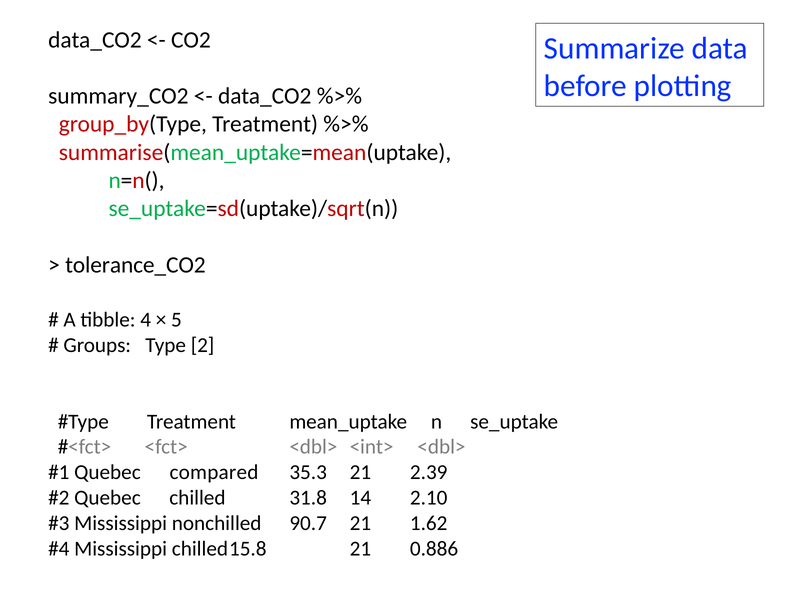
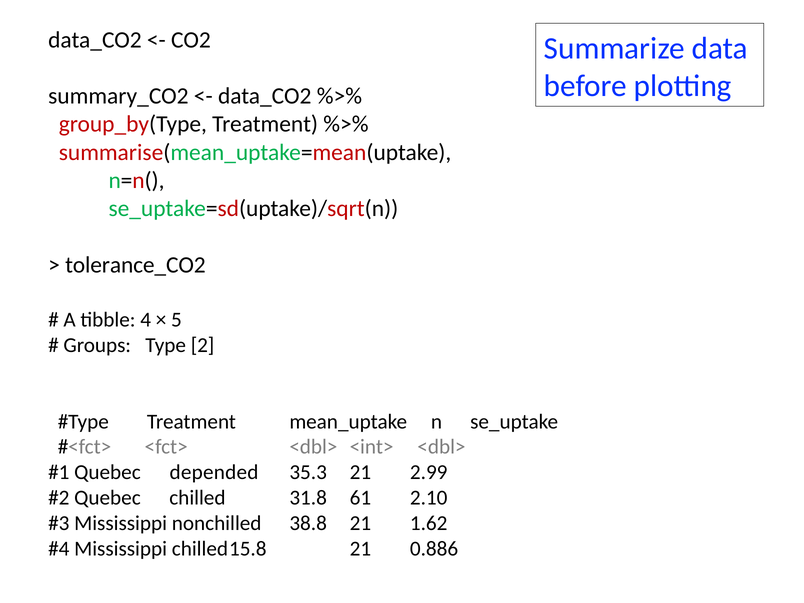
compared: compared -> depended
2.39: 2.39 -> 2.99
14: 14 -> 61
90.7: 90.7 -> 38.8
